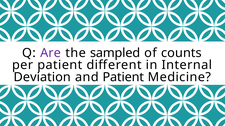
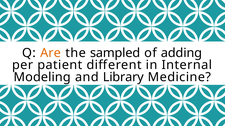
Are colour: purple -> orange
counts: counts -> adding
Deviation: Deviation -> Modeling
and Patient: Patient -> Library
